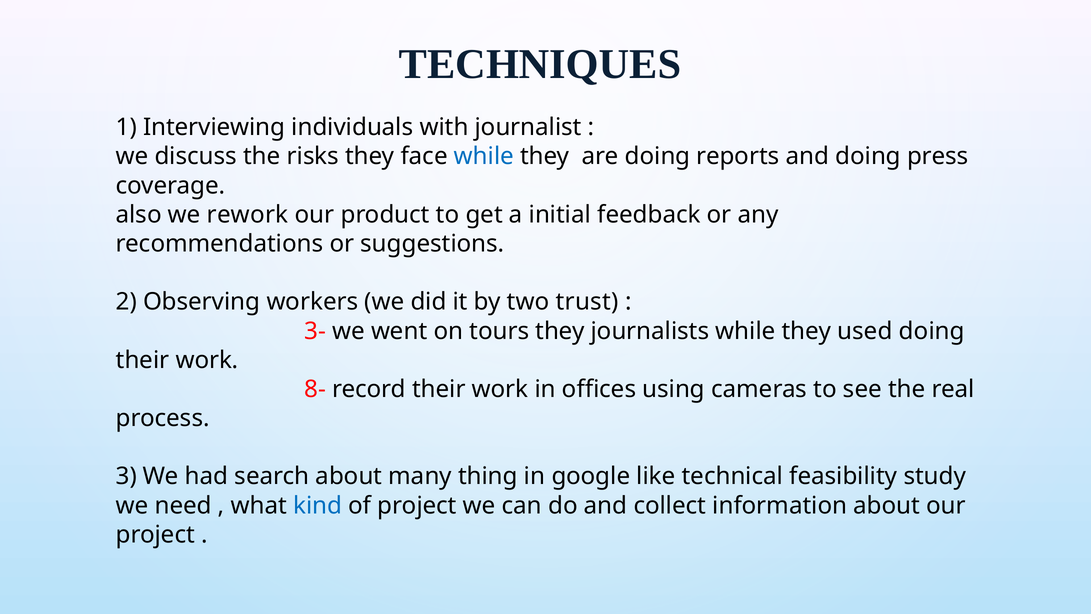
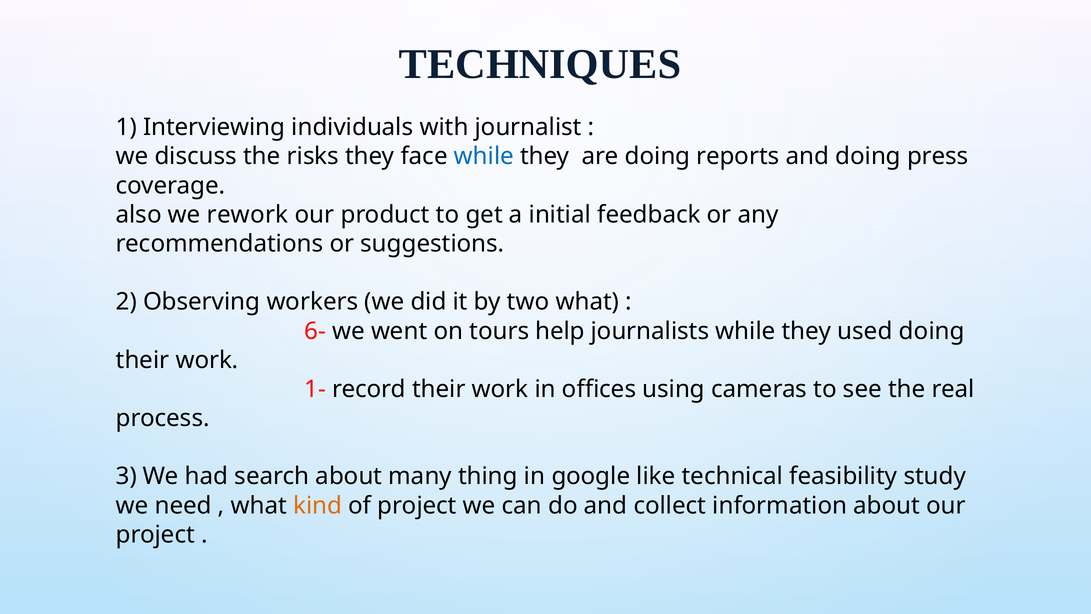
two trust: trust -> what
3-: 3- -> 6-
tours they: they -> help
8-: 8- -> 1-
kind colour: blue -> orange
